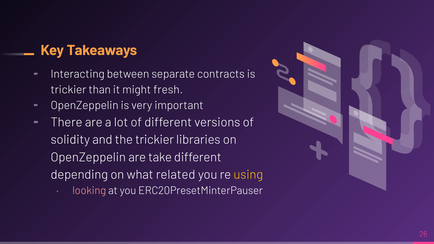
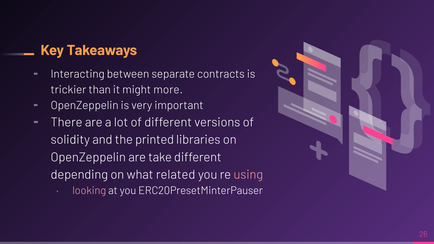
fresh: fresh -> more
the trickier: trickier -> printed
using colour: yellow -> pink
